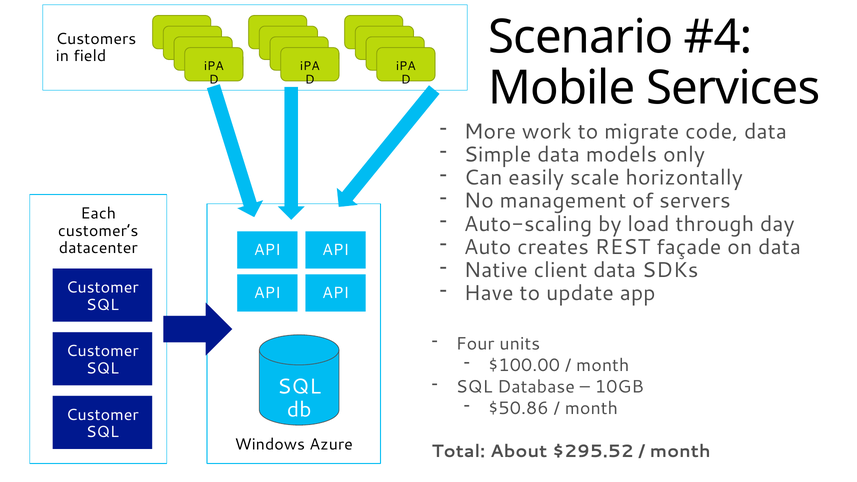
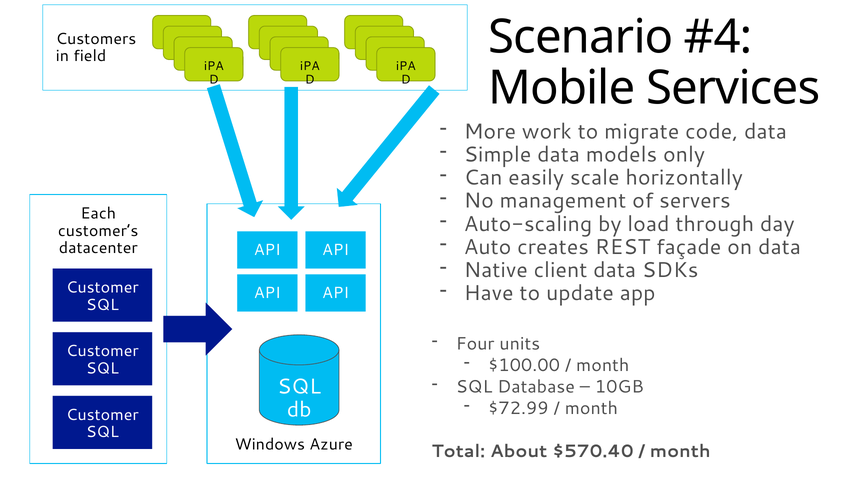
$50.86: $50.86 -> $72.99
$295.52: $295.52 -> $570.40
